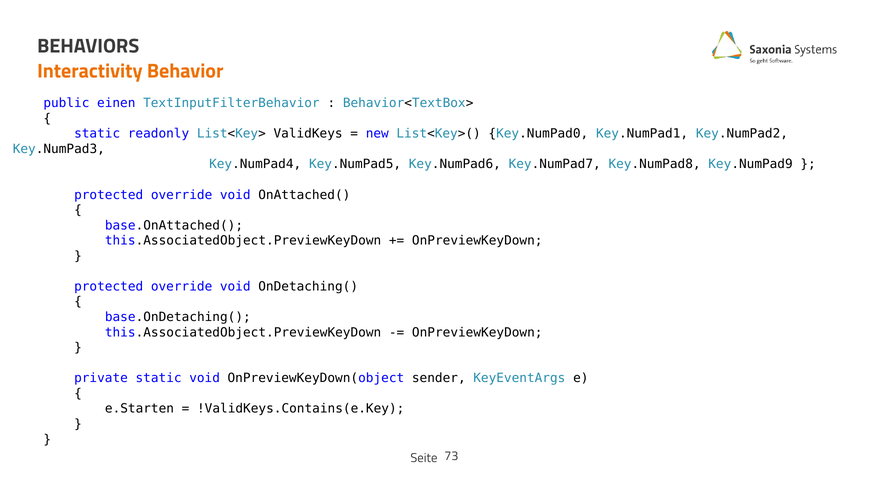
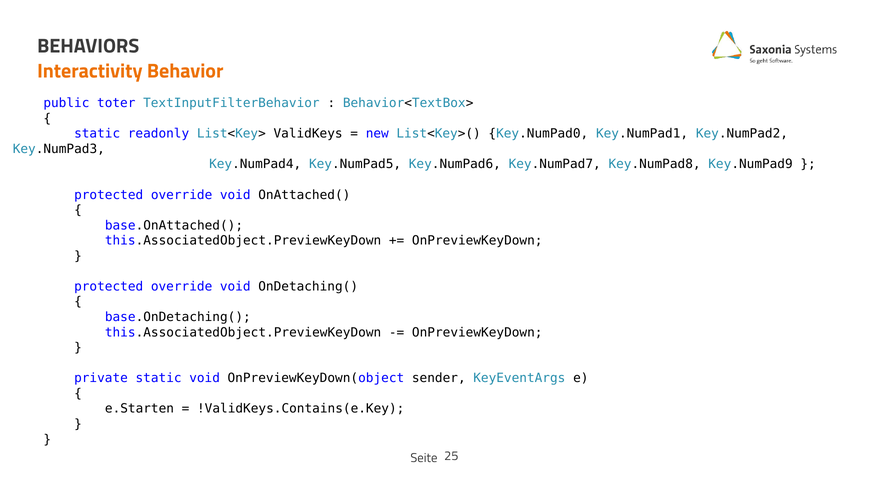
einen: einen -> toter
73: 73 -> 25
